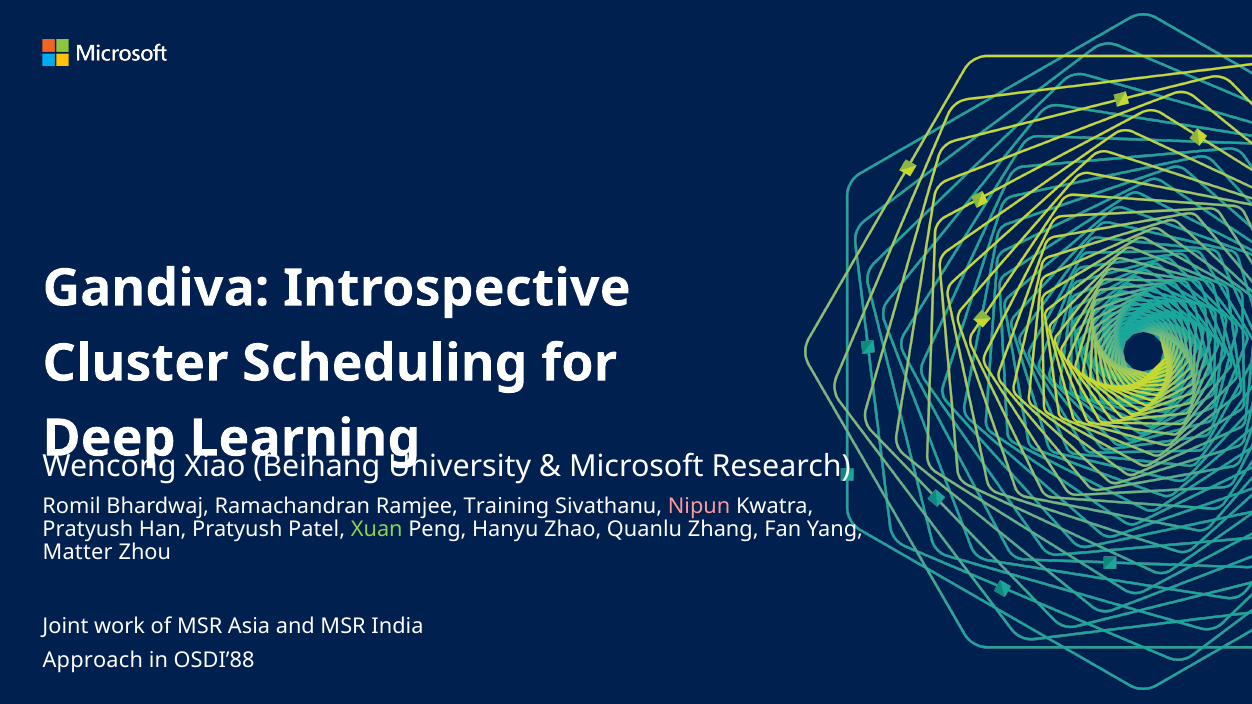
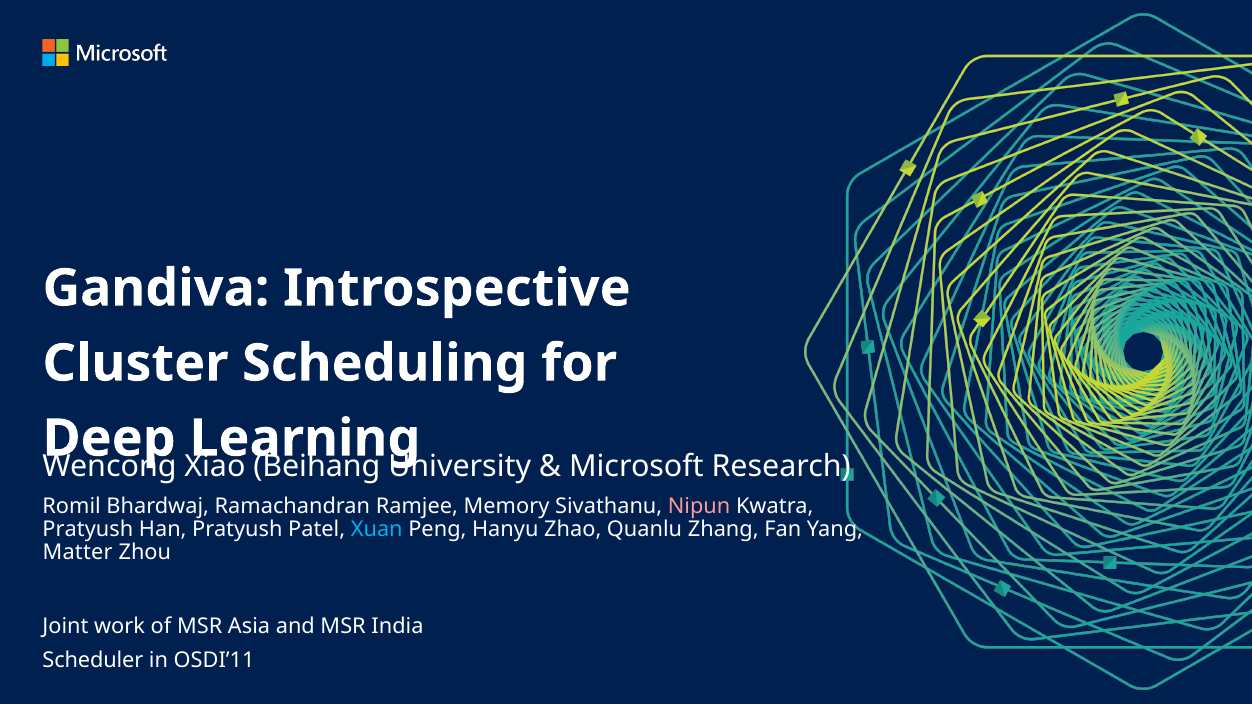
Training: Training -> Memory
Xuan colour: light green -> light blue
Approach: Approach -> Scheduler
OSDI’88: OSDI’88 -> OSDI’11
